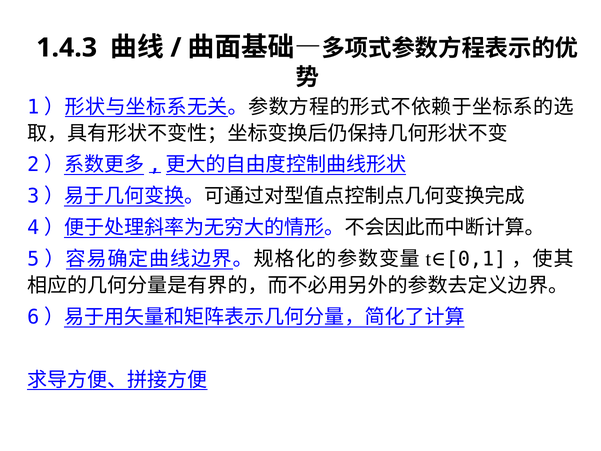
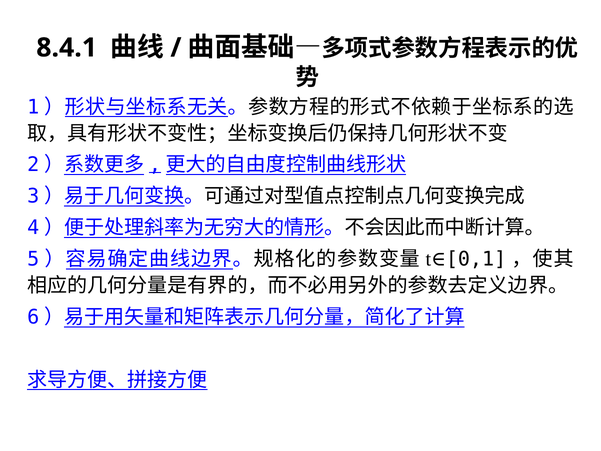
1.4.3: 1.4.3 -> 8.4.1
